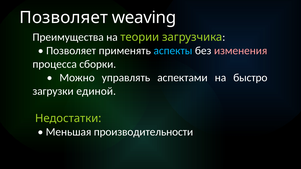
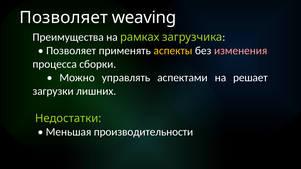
теории: теории -> рамках
аспекты colour: light blue -> yellow
быстро: быстро -> решает
единой: единой -> лишних
